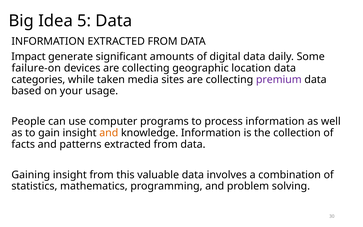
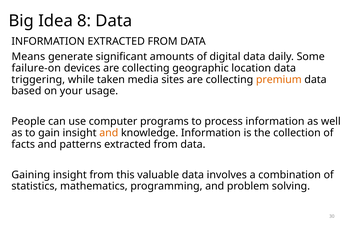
5: 5 -> 8
Impact: Impact -> Means
categories: categories -> triggering
premium colour: purple -> orange
